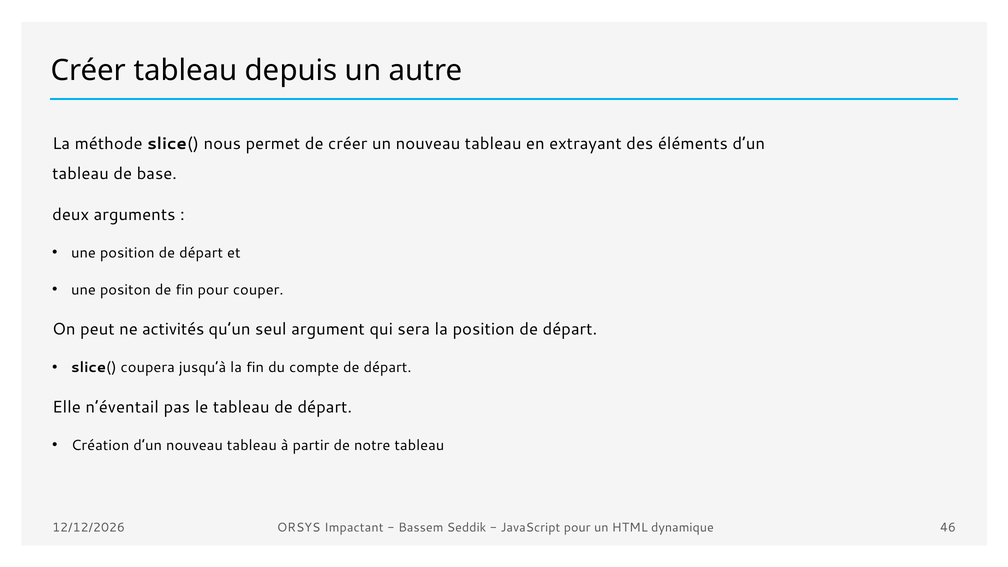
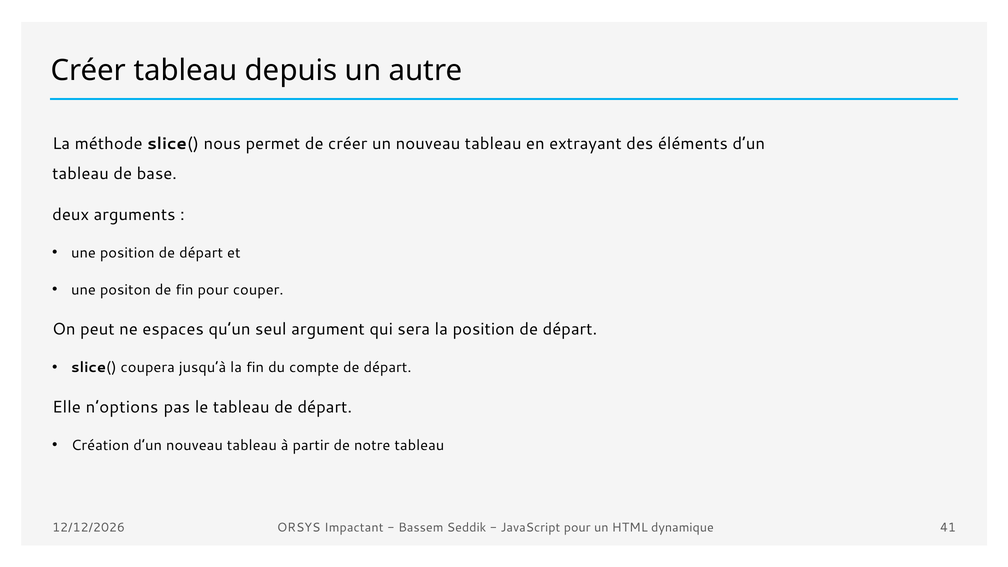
activités: activités -> espaces
n’éventail: n’éventail -> n’options
46: 46 -> 41
